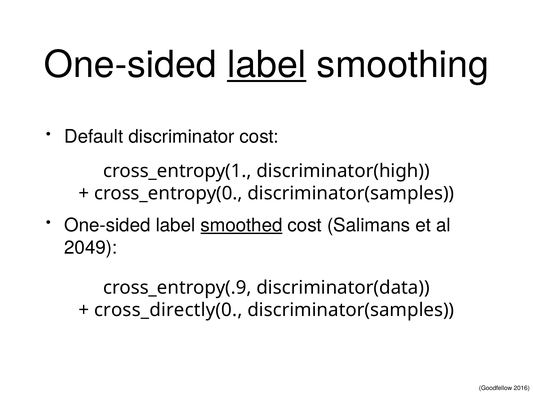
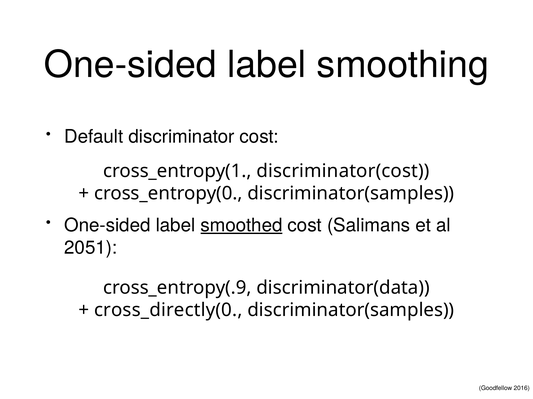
label at (267, 65) underline: present -> none
discriminator(high: discriminator(high -> discriminator(cost
2049: 2049 -> 2051
